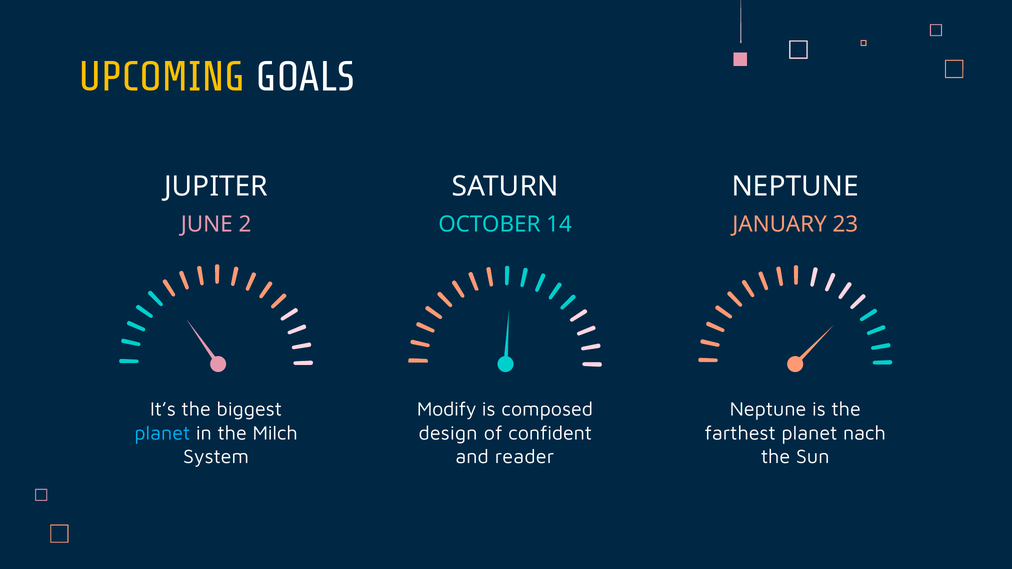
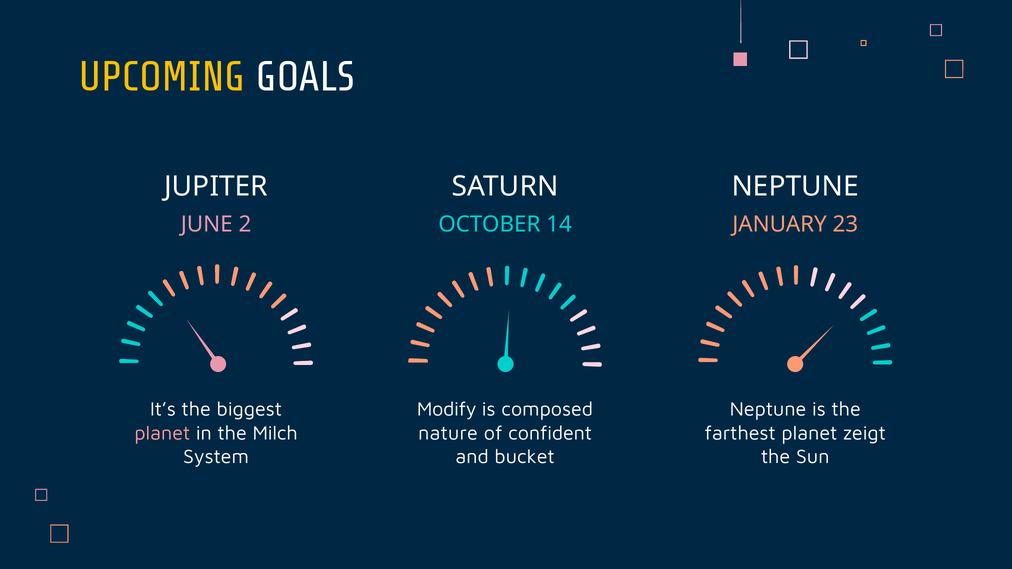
planet at (162, 433) colour: light blue -> pink
design: design -> nature
nach: nach -> zeigt
reader: reader -> bucket
